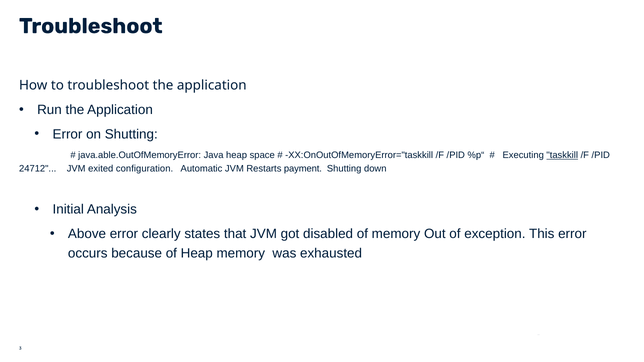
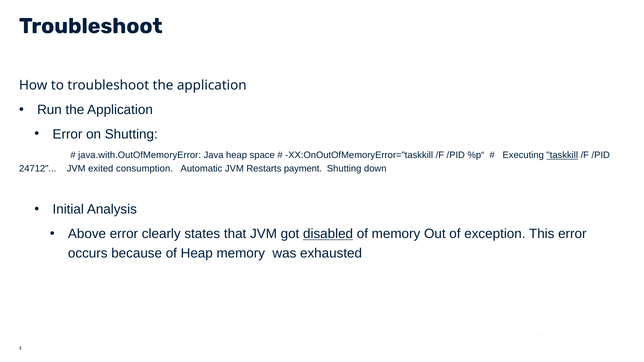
java.able.OutOfMemoryError: java.able.OutOfMemoryError -> java.with.OutOfMemoryError
configuration: configuration -> consumption
disabled underline: none -> present
